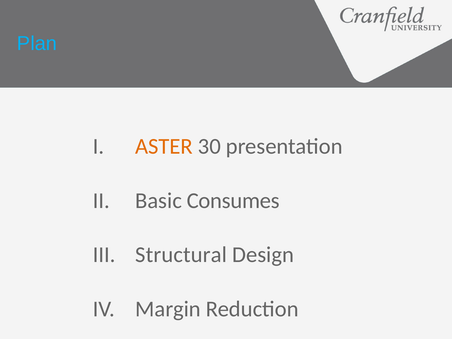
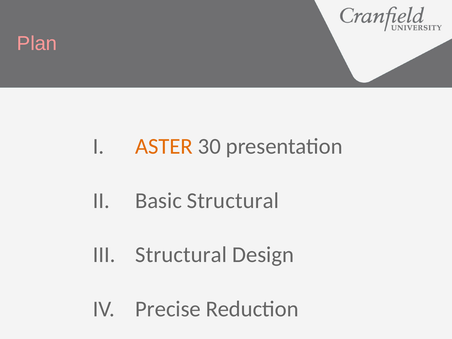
Plan colour: light blue -> pink
Basic Consumes: Consumes -> Structural
Margin: Margin -> Precise
